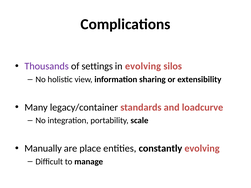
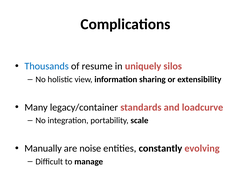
Thousands colour: purple -> blue
settings: settings -> resume
in evolving: evolving -> uniquely
place: place -> noise
